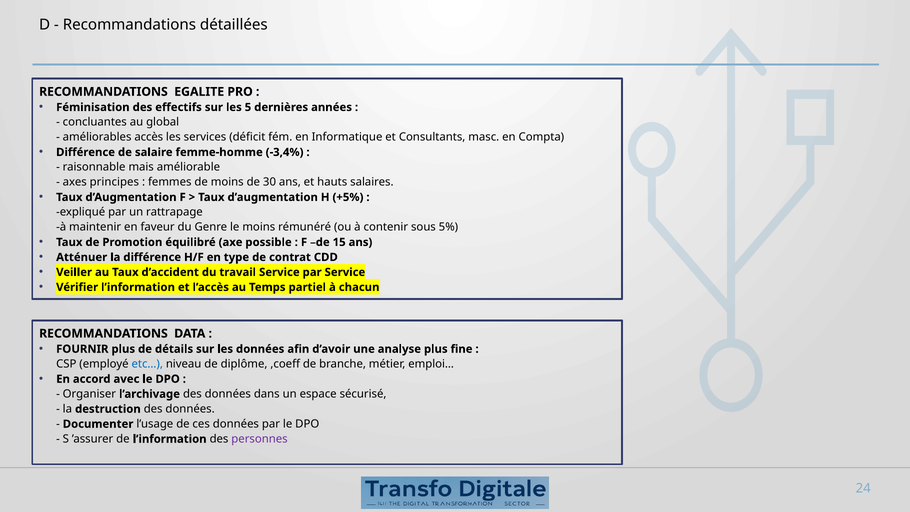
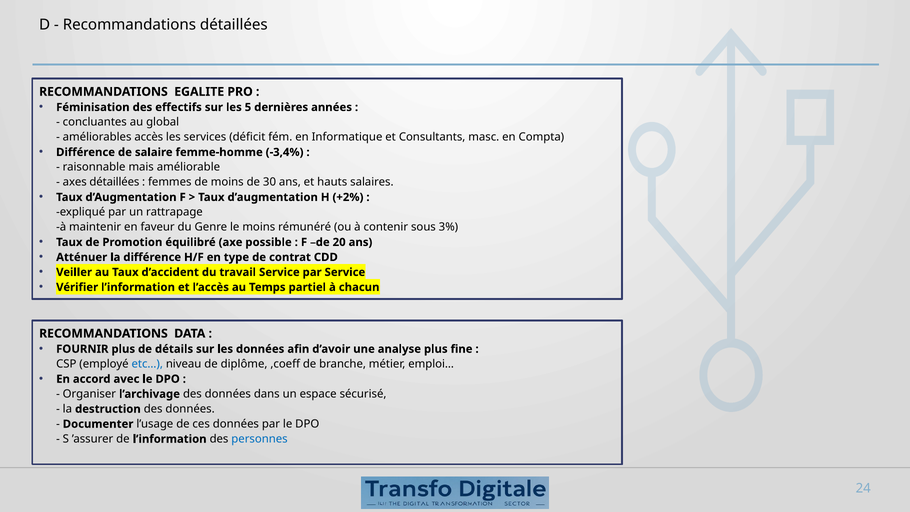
axes principes: principes -> détaillées
+5%: +5% -> +2%
5%: 5% -> 3%
15: 15 -> 20
personnes colour: purple -> blue
